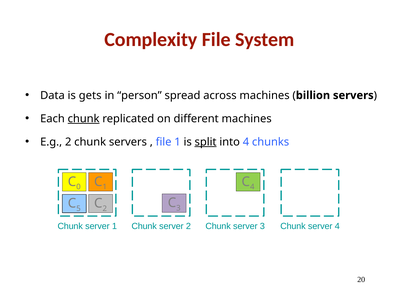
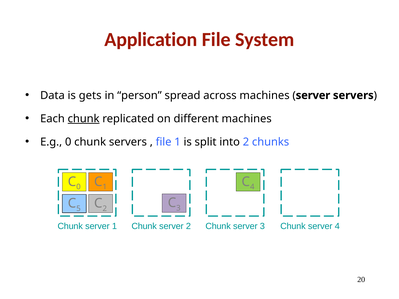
Complexity: Complexity -> Application
billion at (313, 95): billion -> server
E.g 2: 2 -> 0
split underline: present -> none
into 4: 4 -> 2
